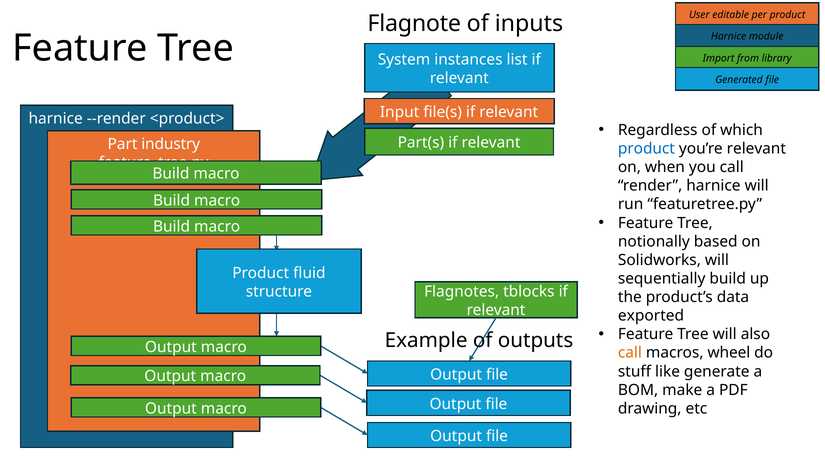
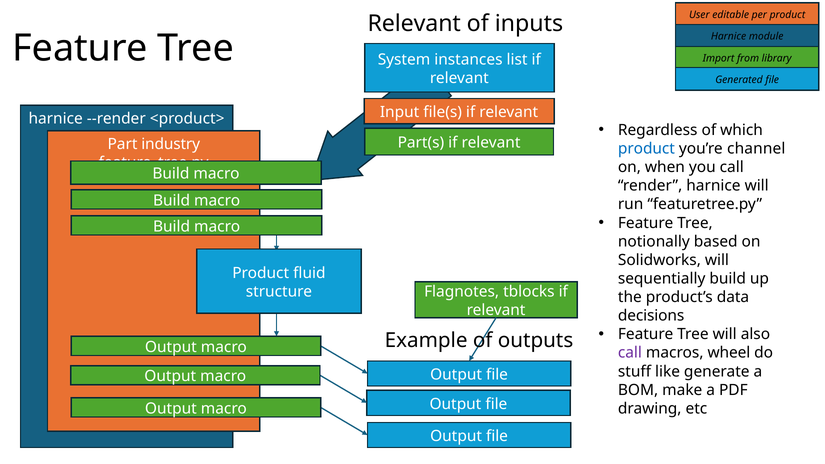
Flagnote at (414, 23): Flagnote -> Relevant
you’re relevant: relevant -> channel
exported: exported -> decisions
call at (630, 353) colour: orange -> purple
